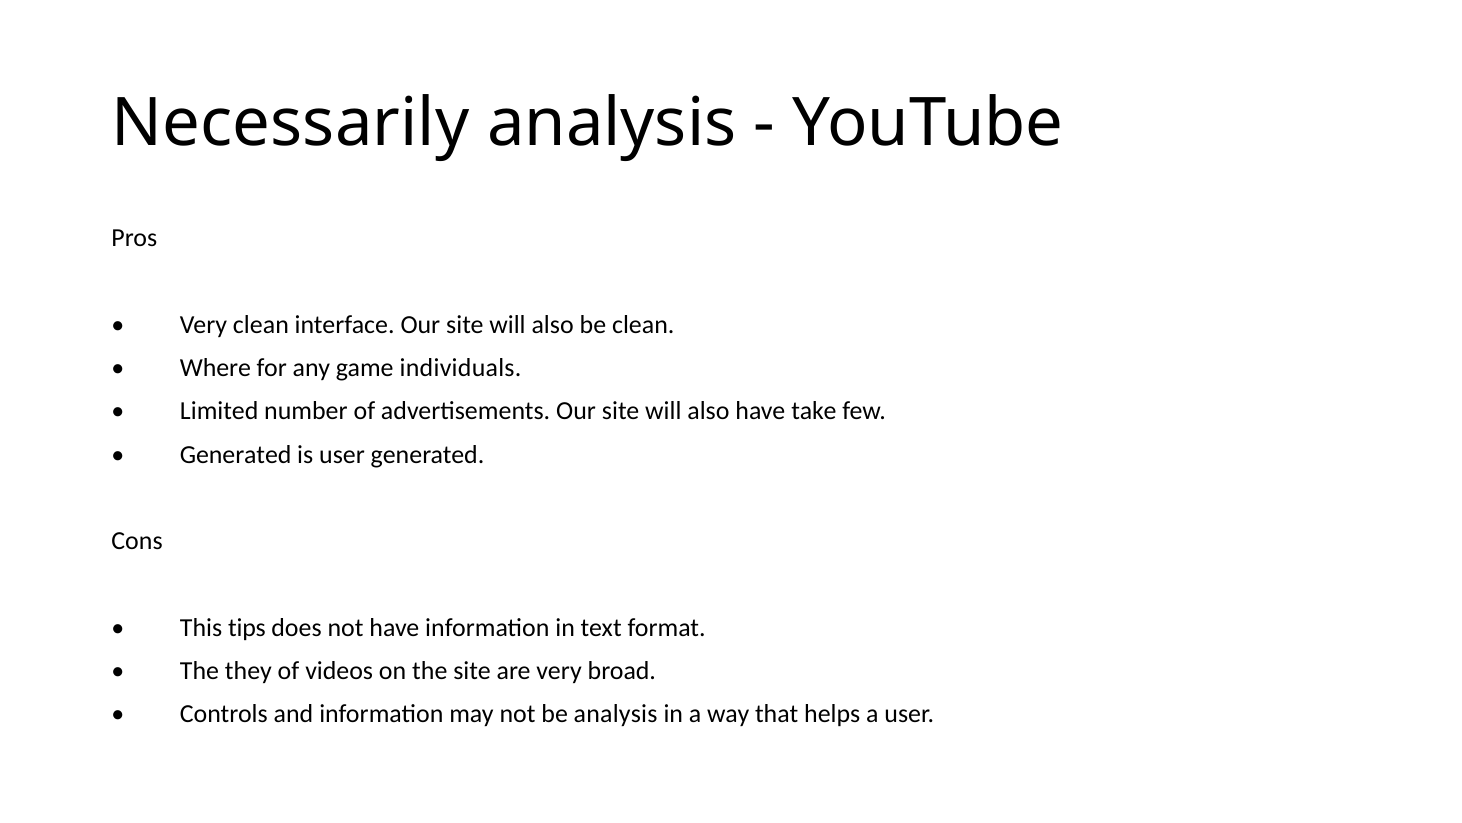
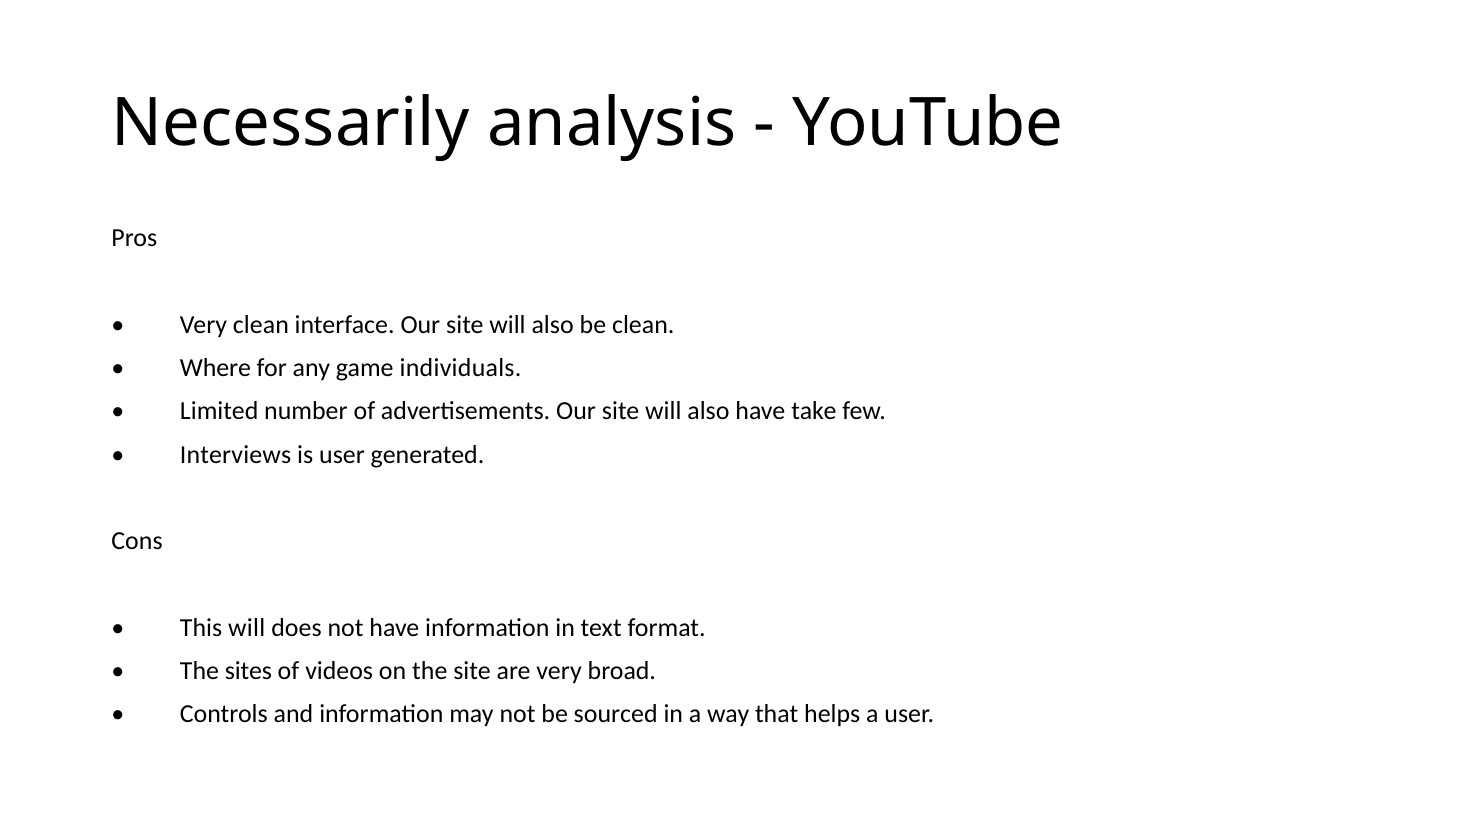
Generated at (236, 454): Generated -> Interviews
This tips: tips -> will
they: they -> sites
be analysis: analysis -> sourced
